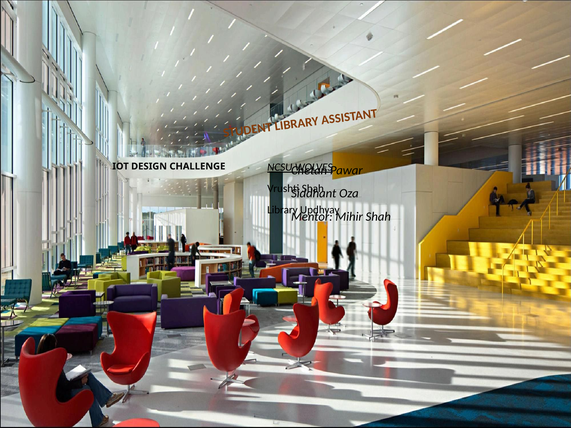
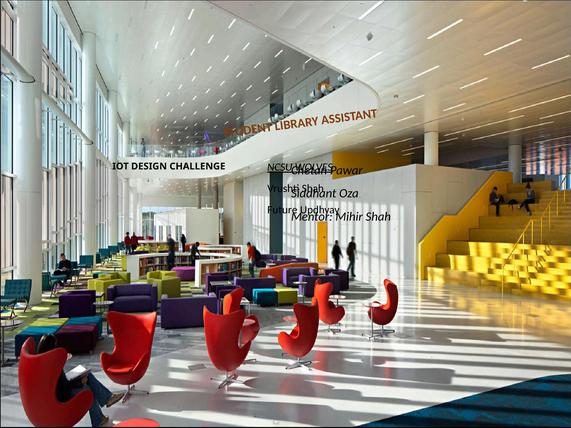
Library at (282, 210): Library -> Future
